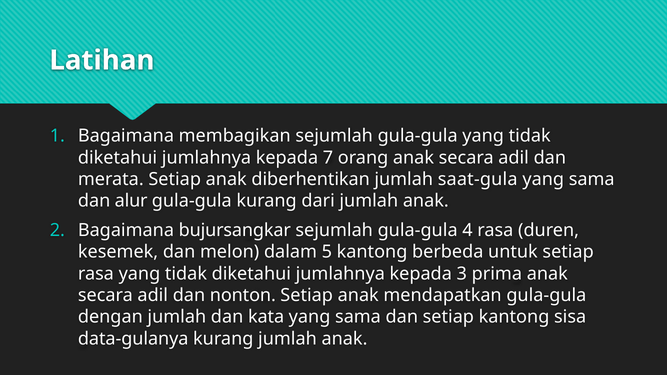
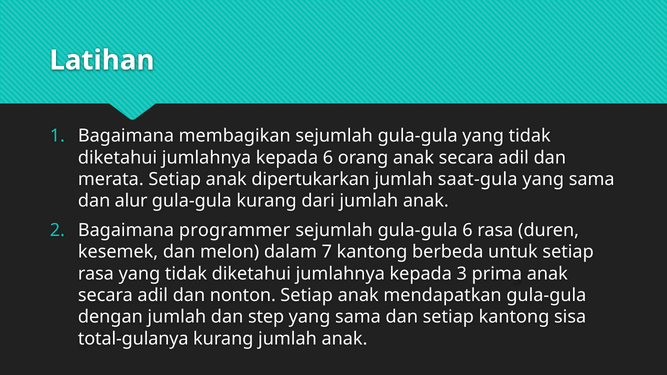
kepada 7: 7 -> 6
diberhentikan: diberhentikan -> dipertukarkan
bujursangkar: bujursangkar -> programmer
gula-gula 4: 4 -> 6
5: 5 -> 7
kata: kata -> step
data-gulanya: data-gulanya -> total-gulanya
